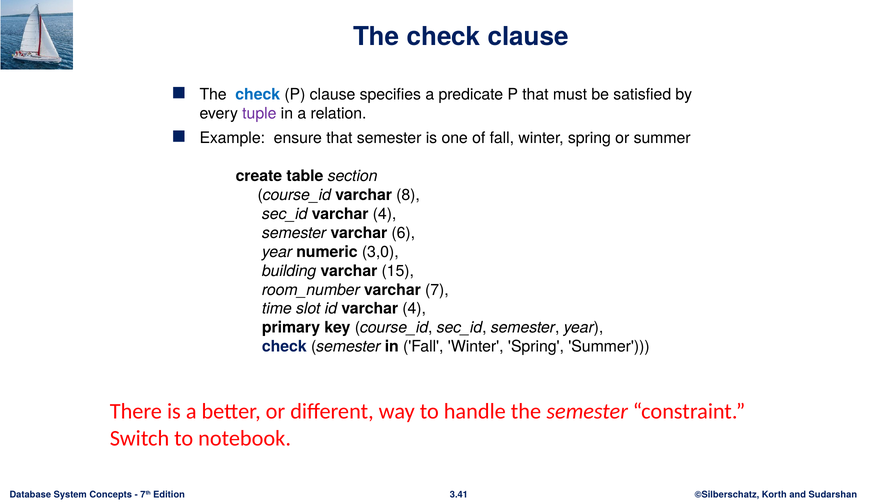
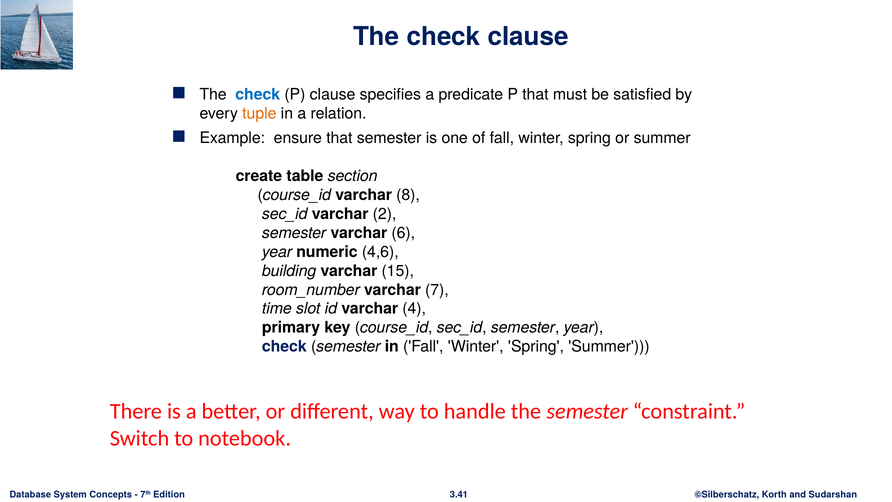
tuple colour: purple -> orange
sec_id varchar 4: 4 -> 2
3,0: 3,0 -> 4,6
